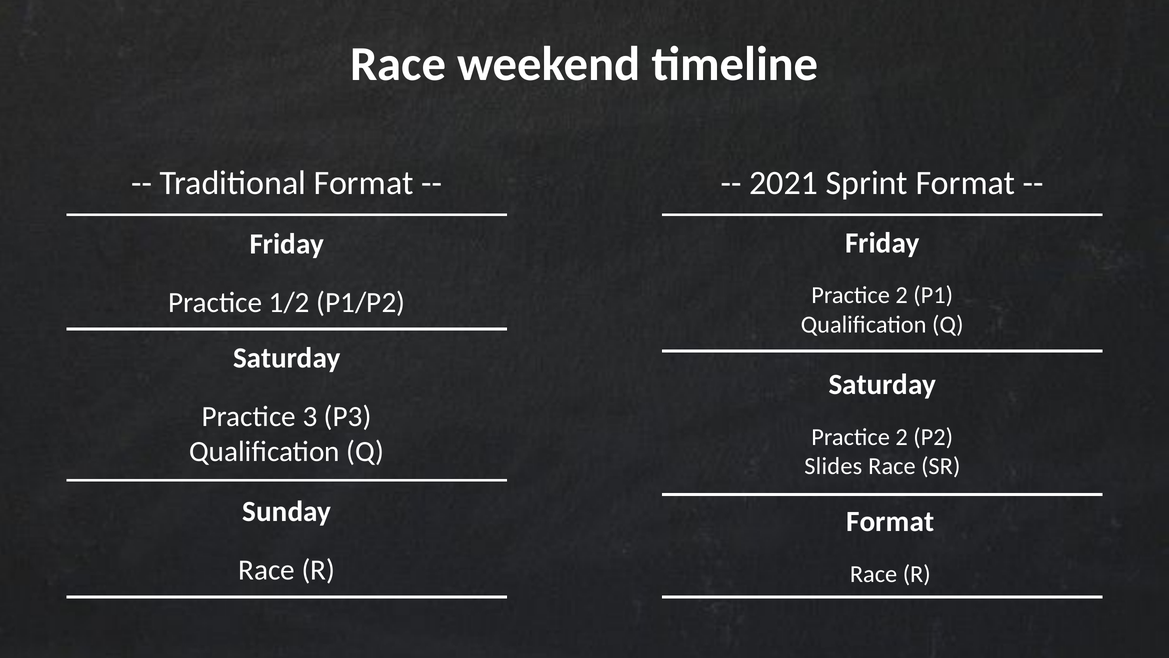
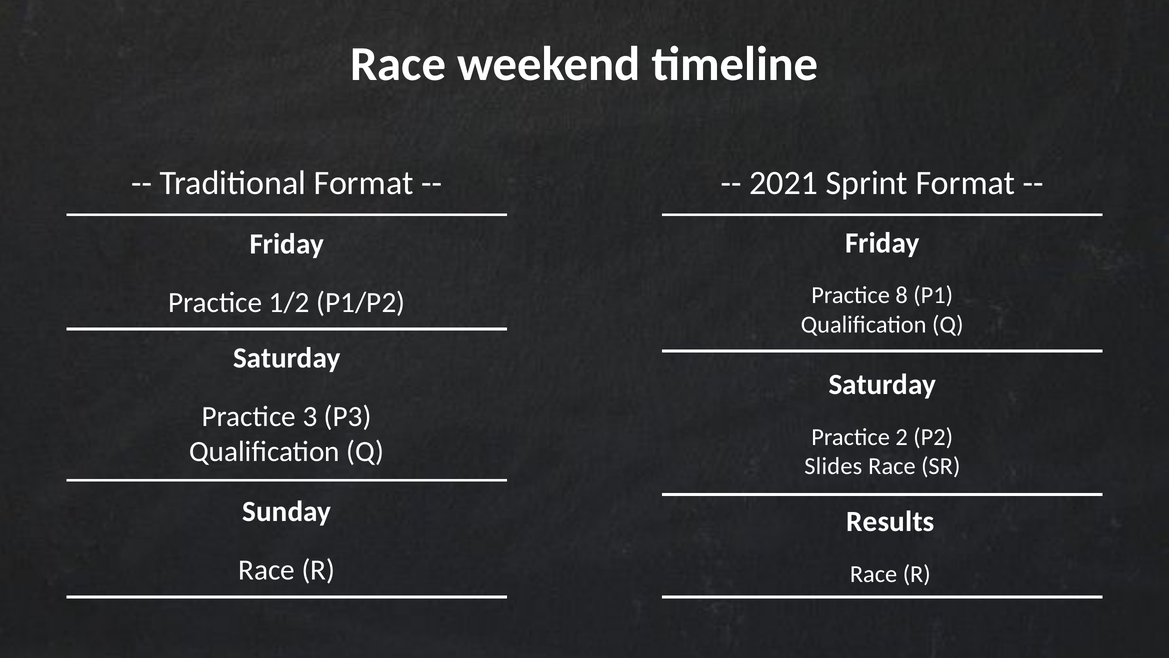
2 at (902, 295): 2 -> 8
Format at (890, 521): Format -> Results
